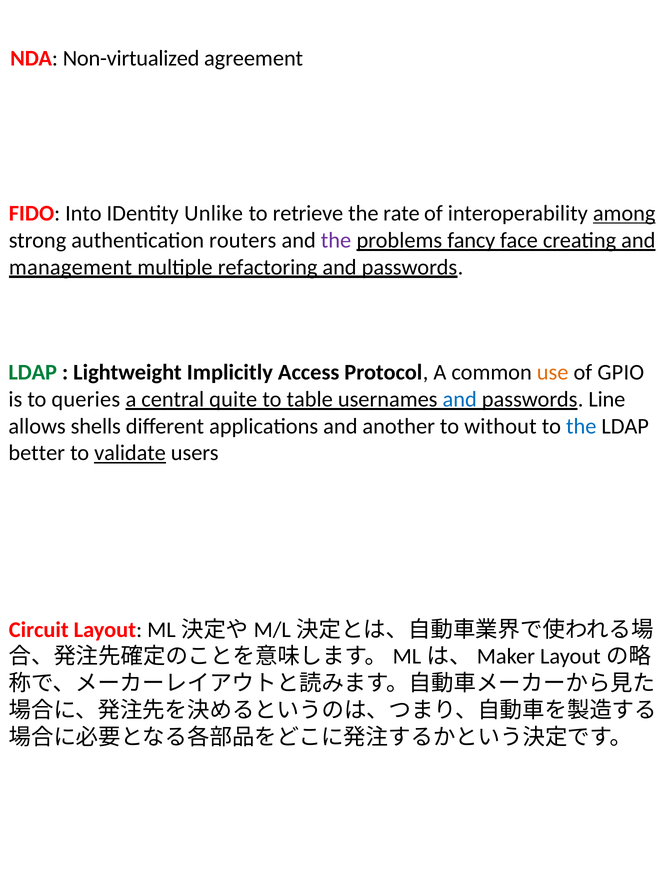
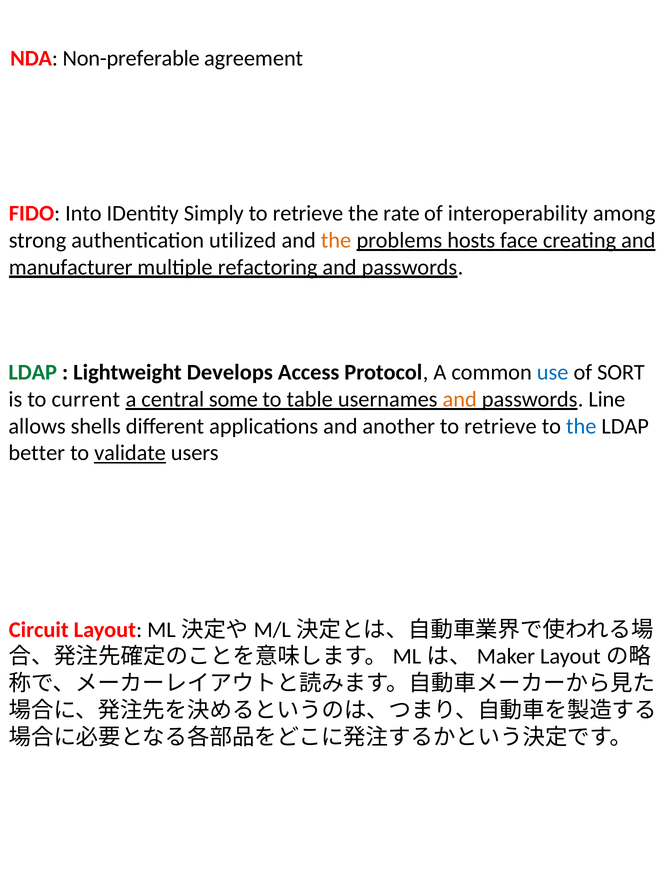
Non-virtualized: Non-virtualized -> Non-preferable
Unlike: Unlike -> Simply
among underline: present -> none
routers: routers -> utilized
the at (336, 240) colour: purple -> orange
fancy: fancy -> hosts
management: management -> manufacturer
Implicitly: Implicitly -> Develops
use colour: orange -> blue
GPIO: GPIO -> SORT
queries: queries -> current
quite: quite -> some
and at (460, 399) colour: blue -> orange
without at (500, 426): without -> retrieve
